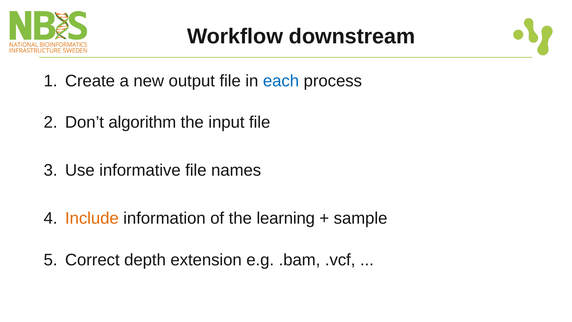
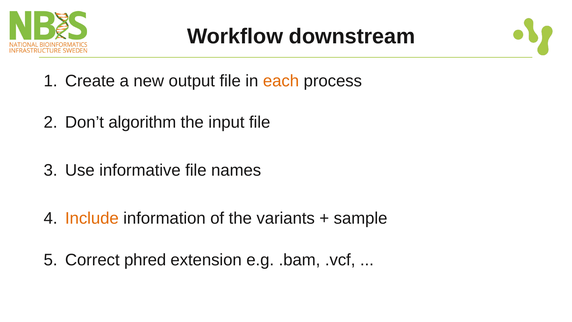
each colour: blue -> orange
learning: learning -> variants
depth: depth -> phred
